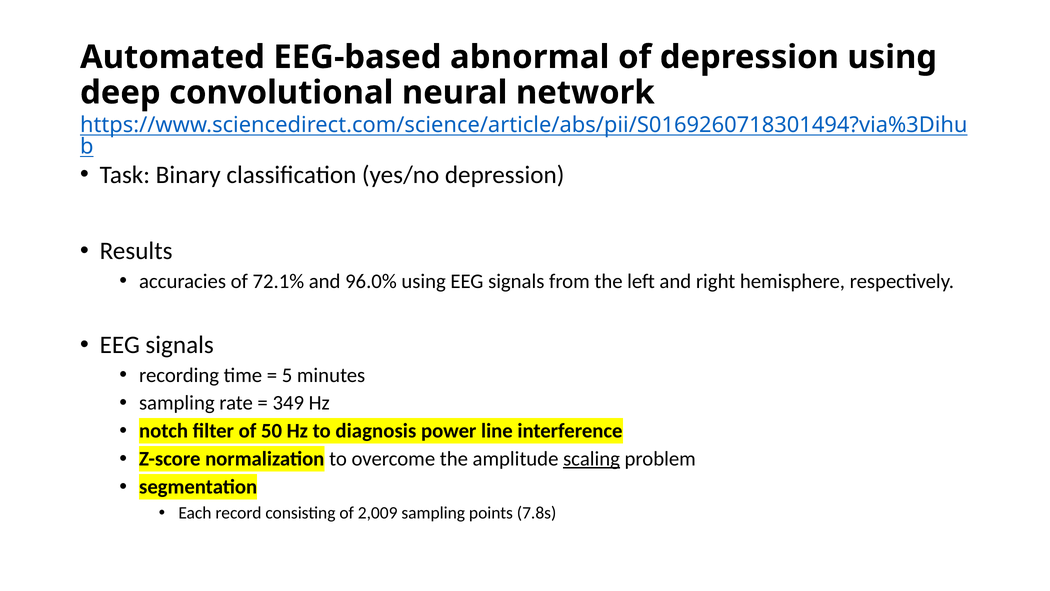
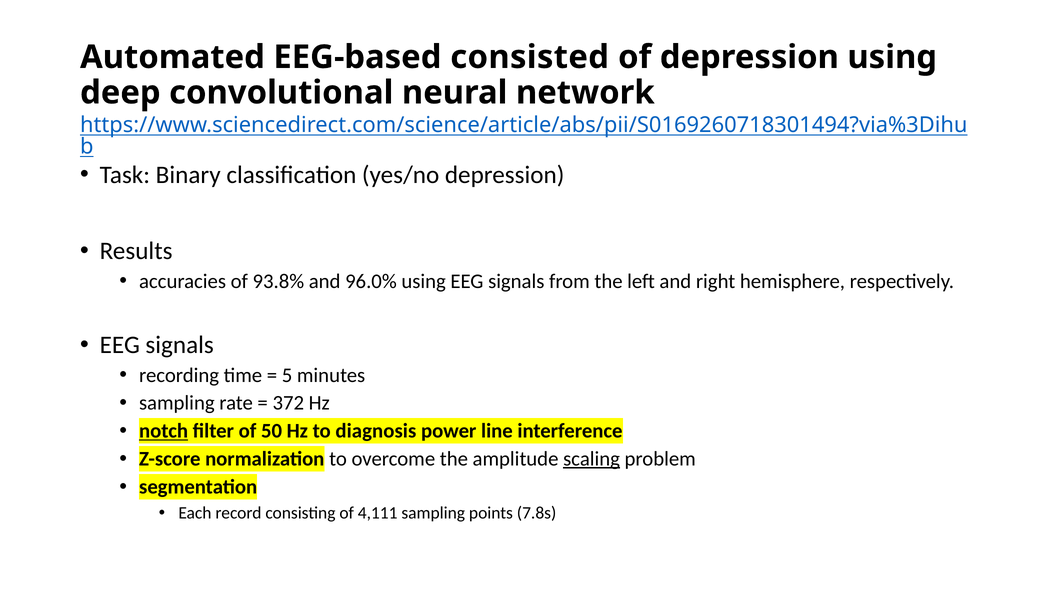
abnormal: abnormal -> consisted
72.1%: 72.1% -> 93.8%
349: 349 -> 372
notch underline: none -> present
2,009: 2,009 -> 4,111
